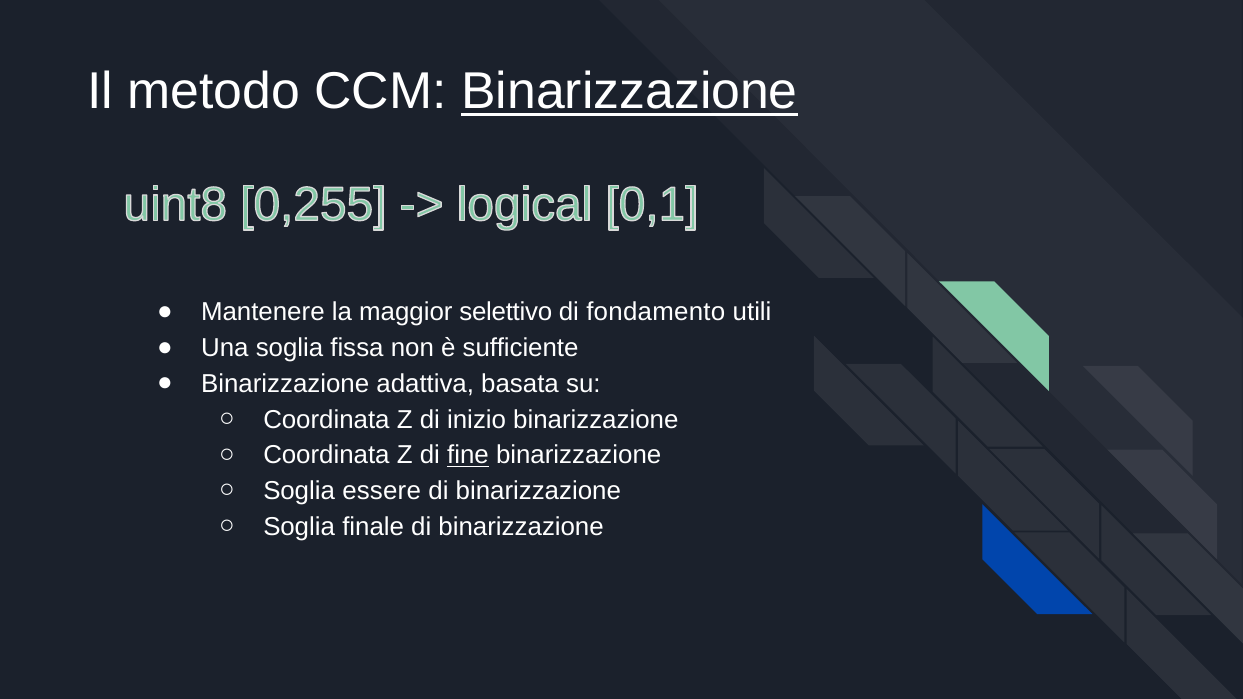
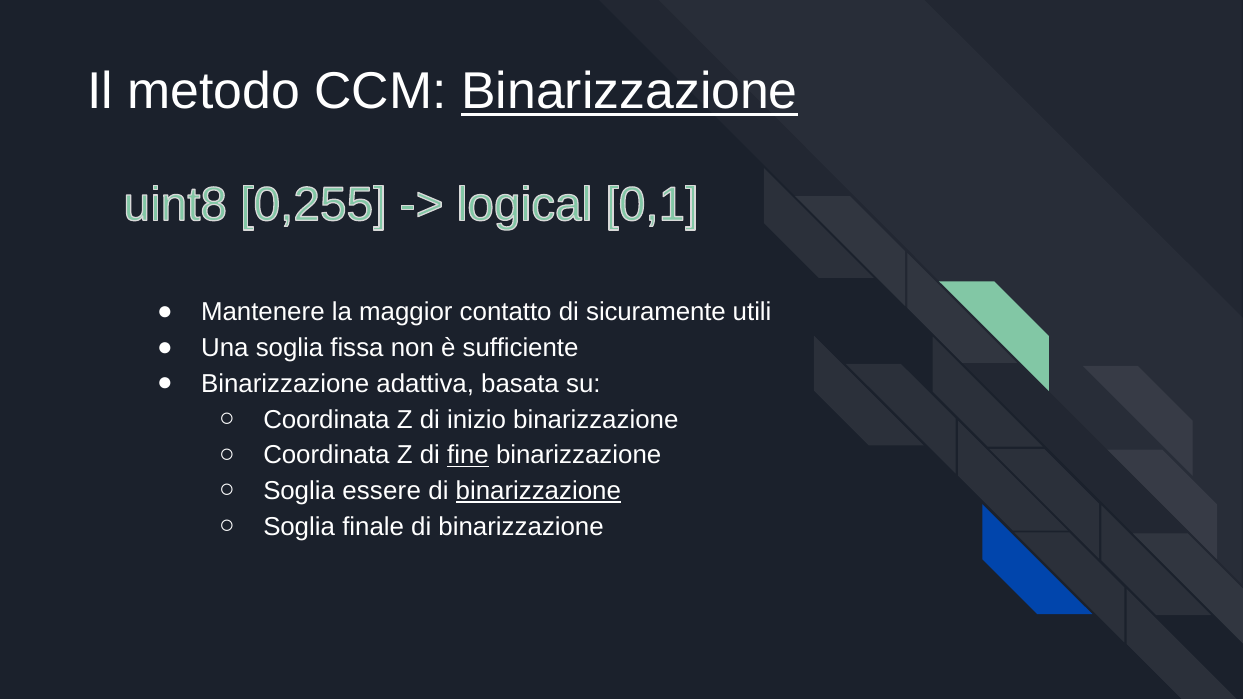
selettivo: selettivo -> contatto
fondamento: fondamento -> sicuramente
binarizzazione at (538, 491) underline: none -> present
